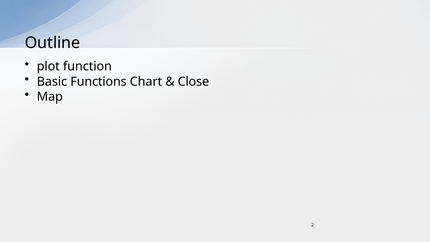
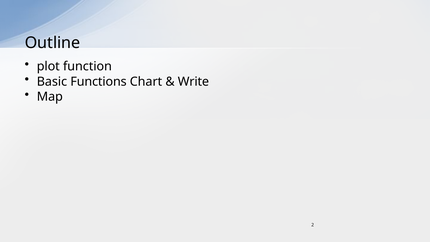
Close: Close -> Write
